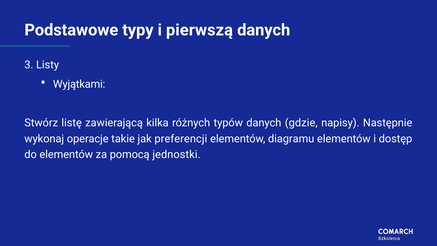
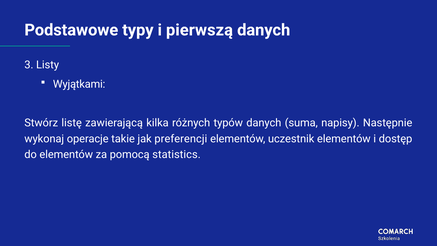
gdzie: gdzie -> suma
diagramu: diagramu -> uczestnik
jednostki: jednostki -> statistics
